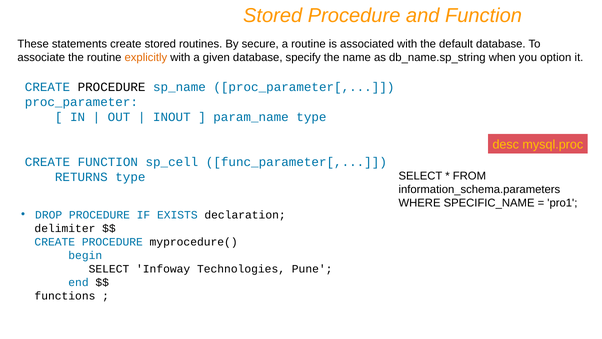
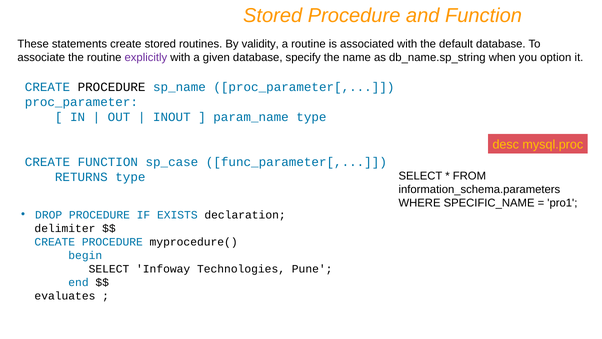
secure: secure -> validity
explicitly colour: orange -> purple
sp_cell: sp_cell -> sp_case
functions: functions -> evaluates
